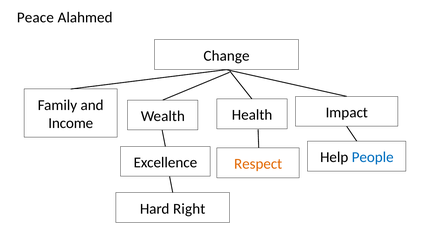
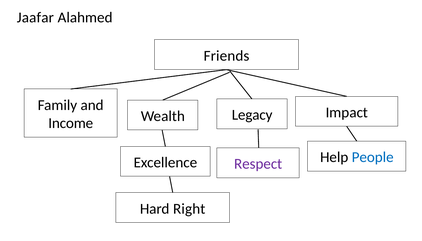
Peace: Peace -> Jaafar
Change: Change -> Friends
Health: Health -> Legacy
Respect colour: orange -> purple
